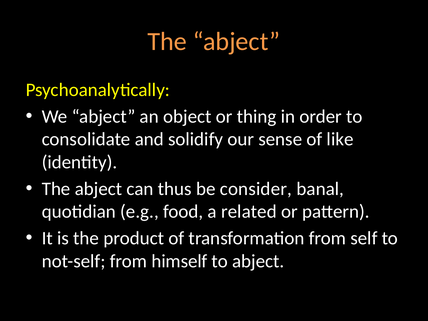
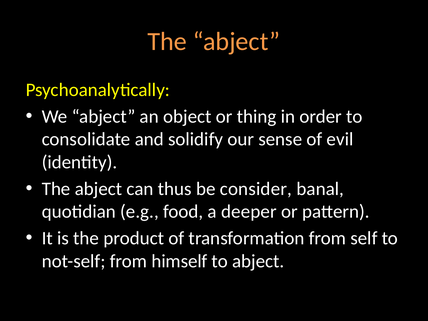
like: like -> evil
related: related -> deeper
